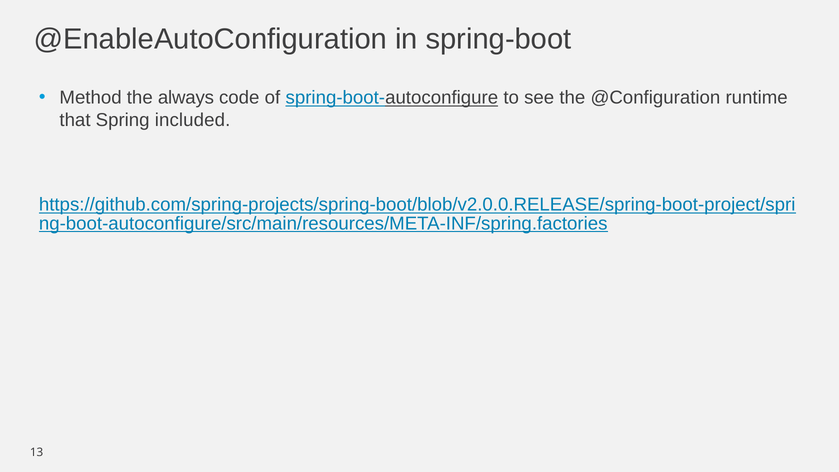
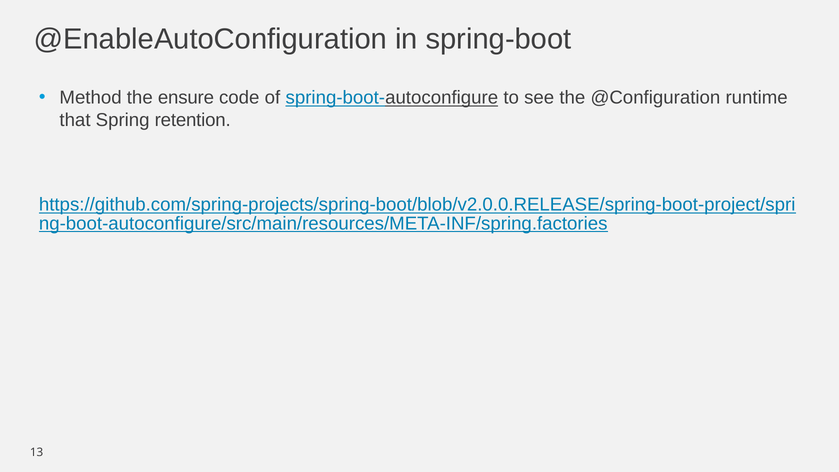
always: always -> ensure
included: included -> retention
